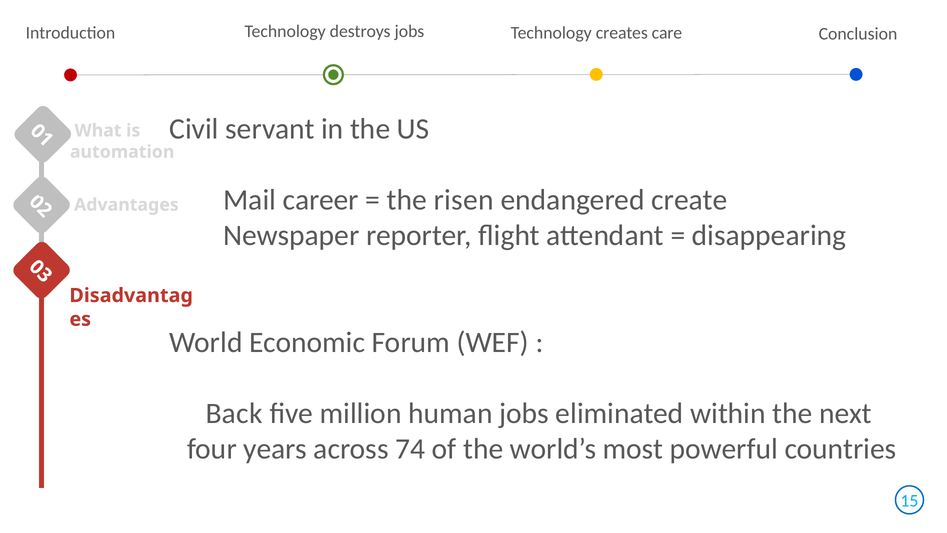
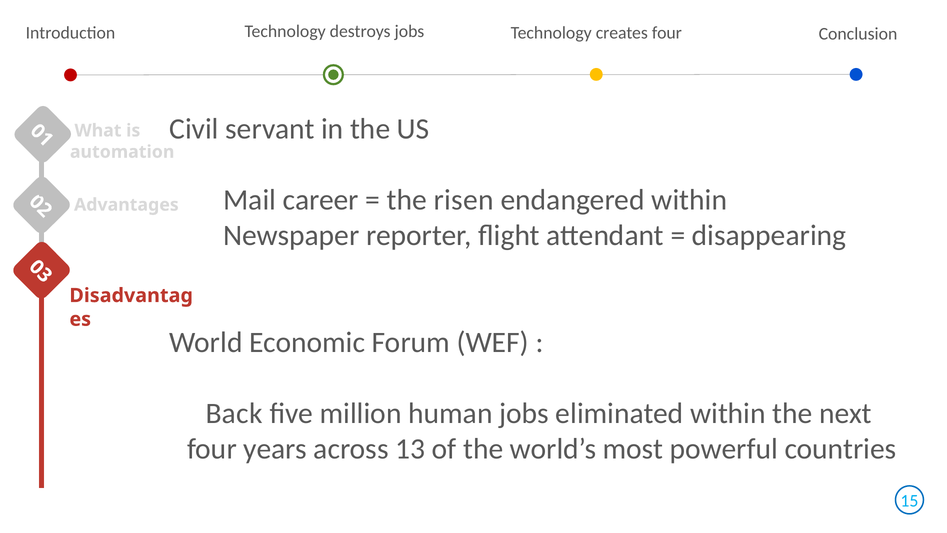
creates care: care -> four
endangered create: create -> within
74: 74 -> 13
